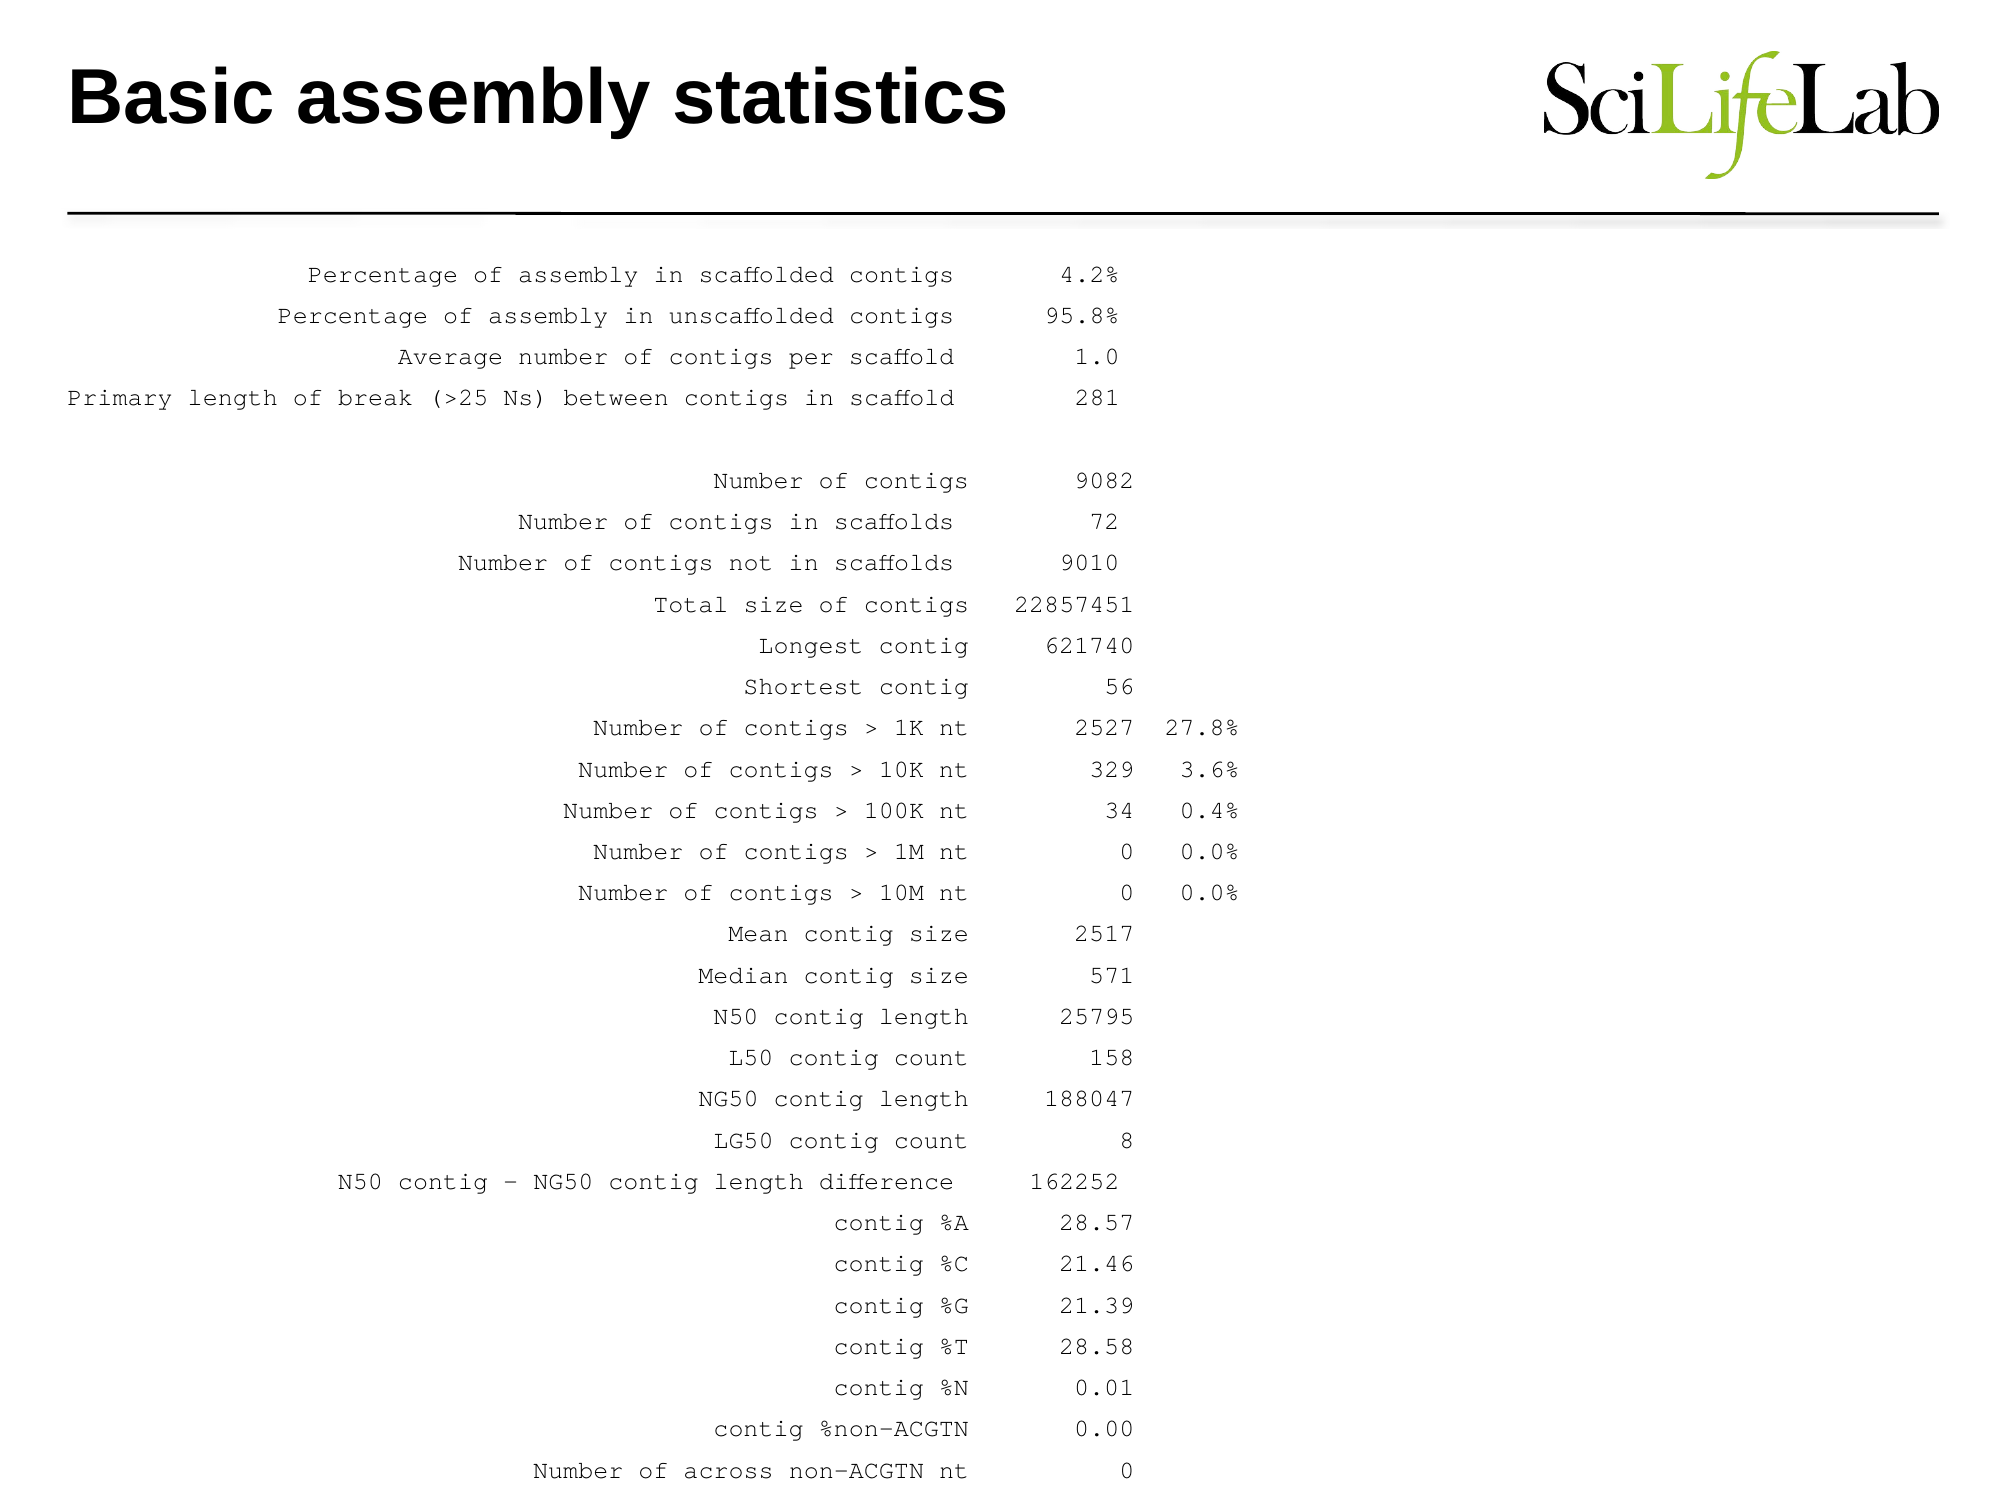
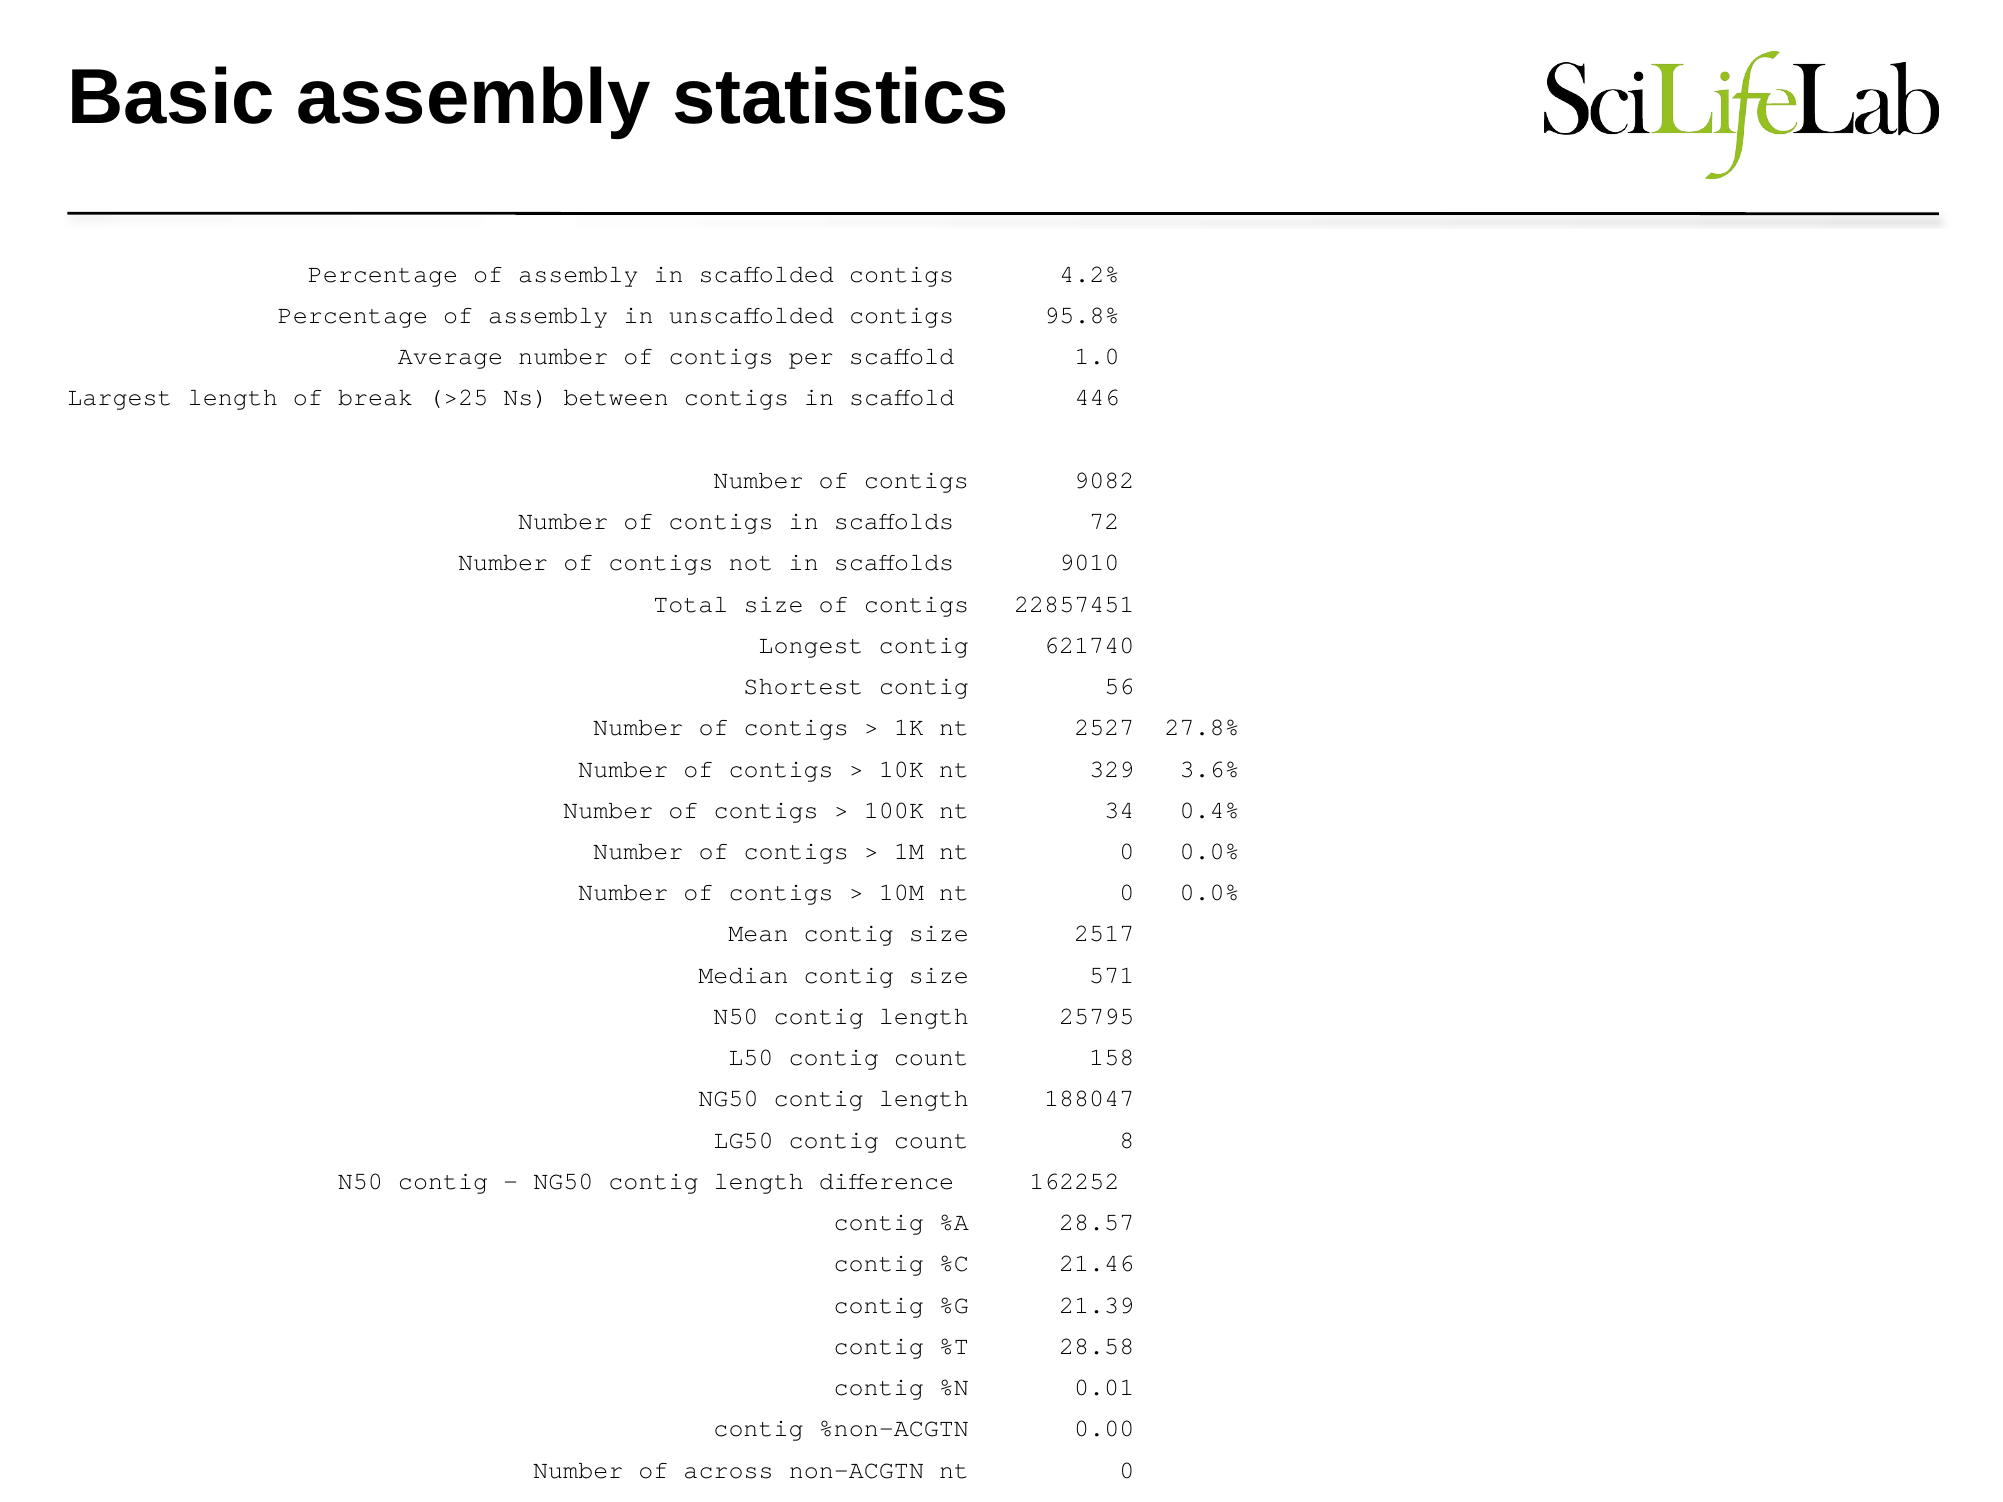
Primary: Primary -> Largest
281: 281 -> 446
